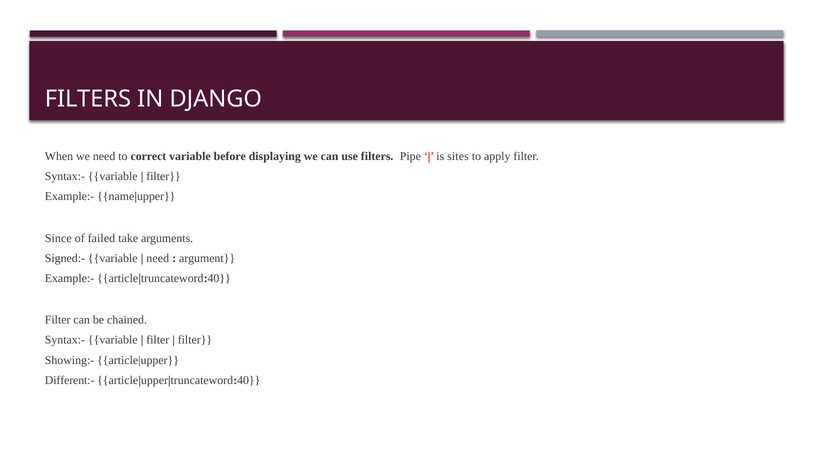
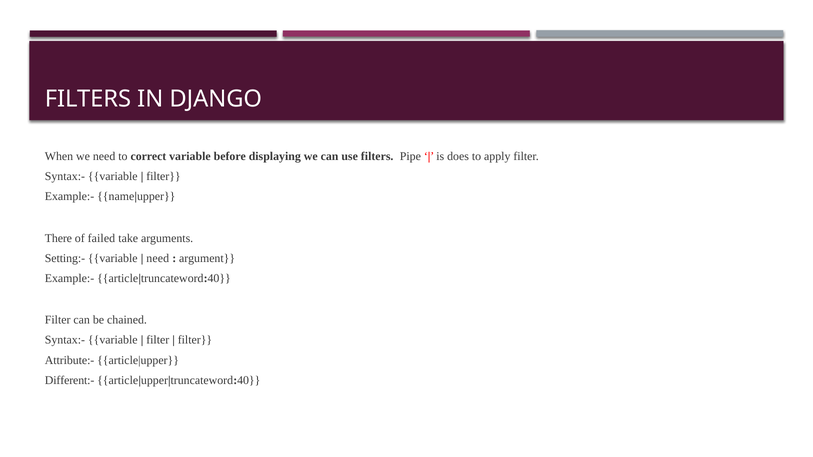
sites: sites -> does
Since: Since -> There
Signed:-: Signed:- -> Setting:-
Showing:-: Showing:- -> Attribute:-
